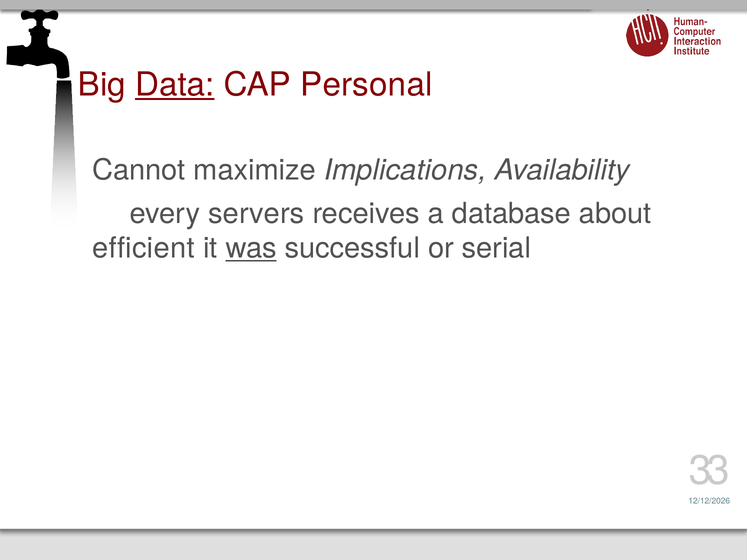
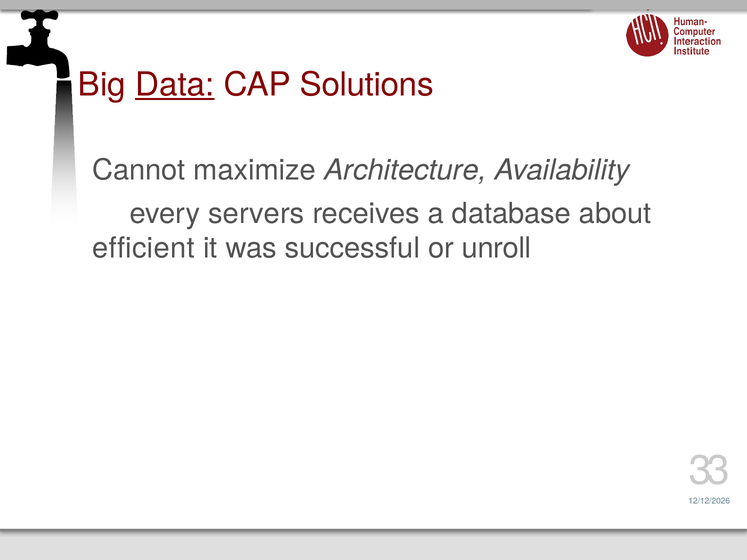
Personal: Personal -> Solutions
Implications: Implications -> Architecture
was underline: present -> none
serial: serial -> unroll
